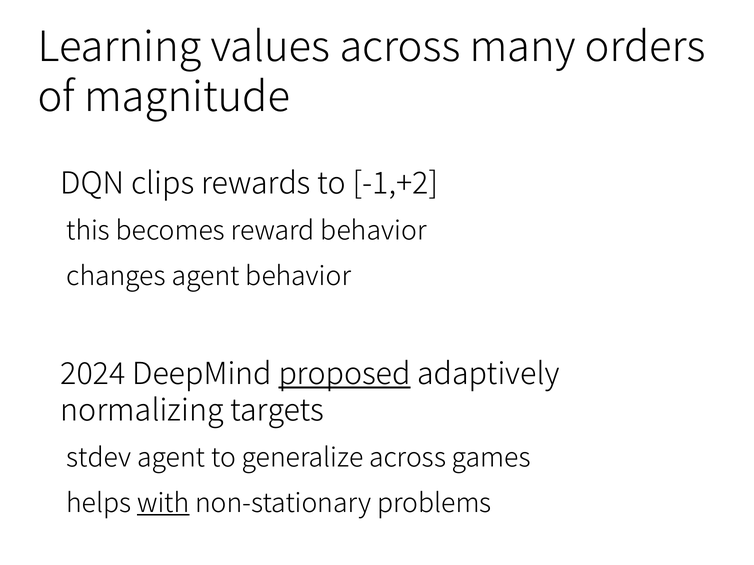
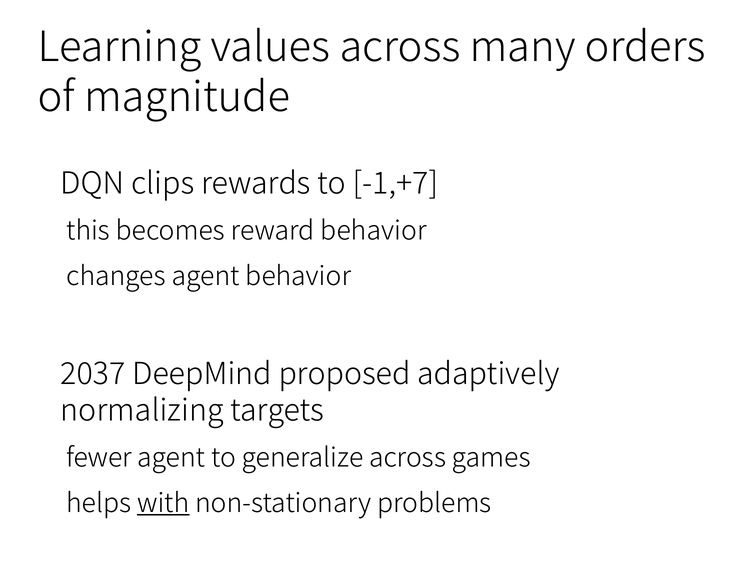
-1,+2: -1,+2 -> -1,+7
2024: 2024 -> 2037
proposed underline: present -> none
stdev: stdev -> fewer
